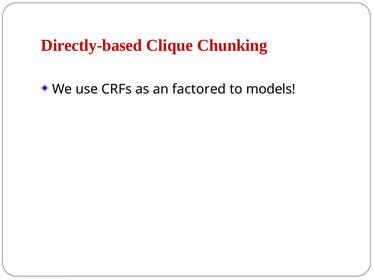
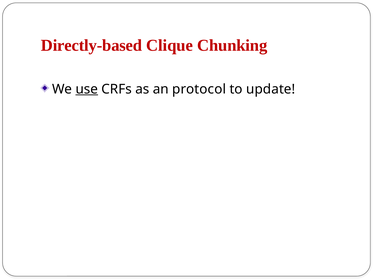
use underline: none -> present
factored: factored -> protocol
models: models -> update
